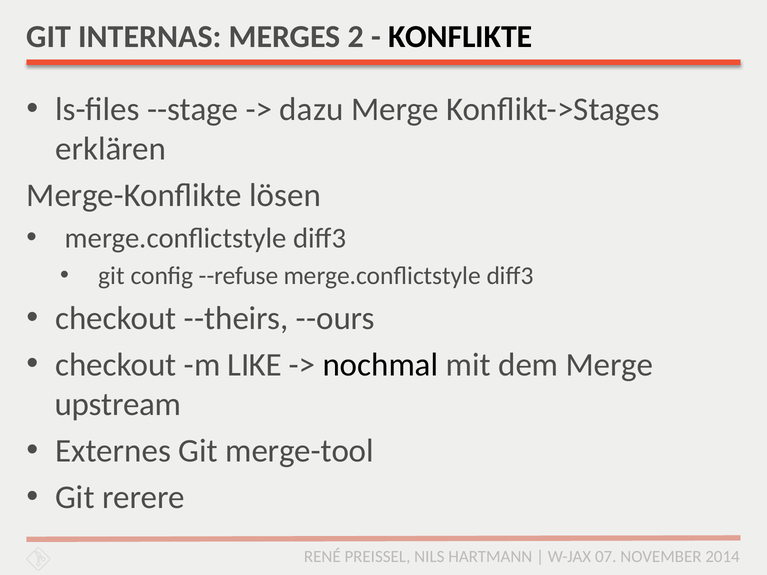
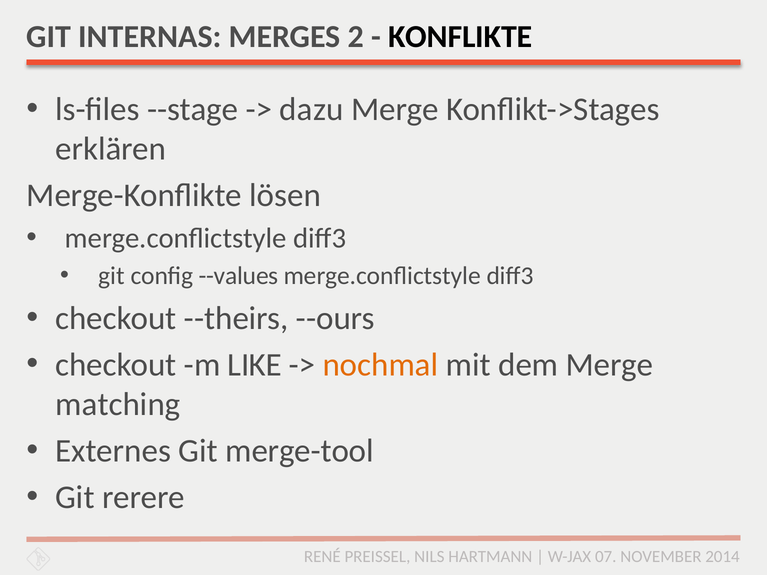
--refuse: --refuse -> --values
nochmal colour: black -> orange
upstream: upstream -> matching
